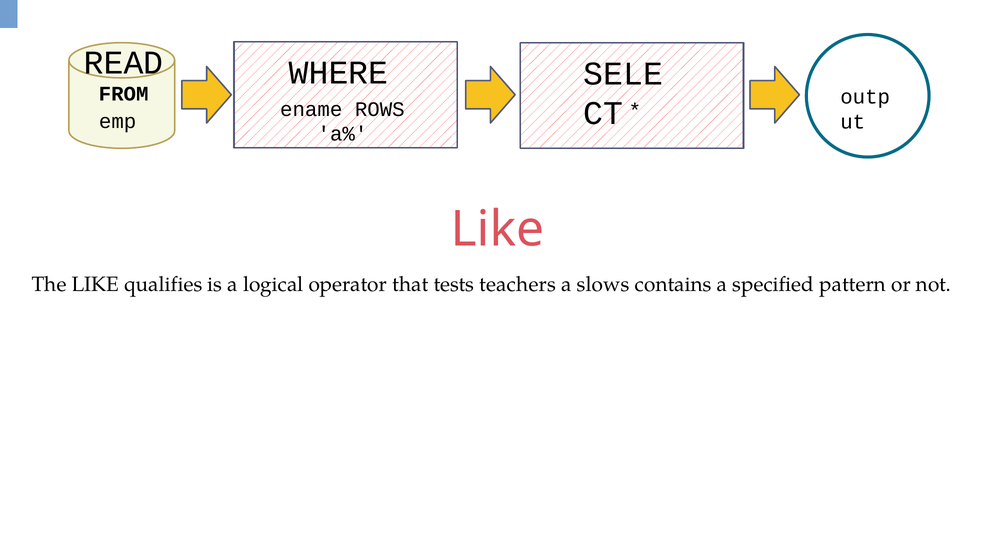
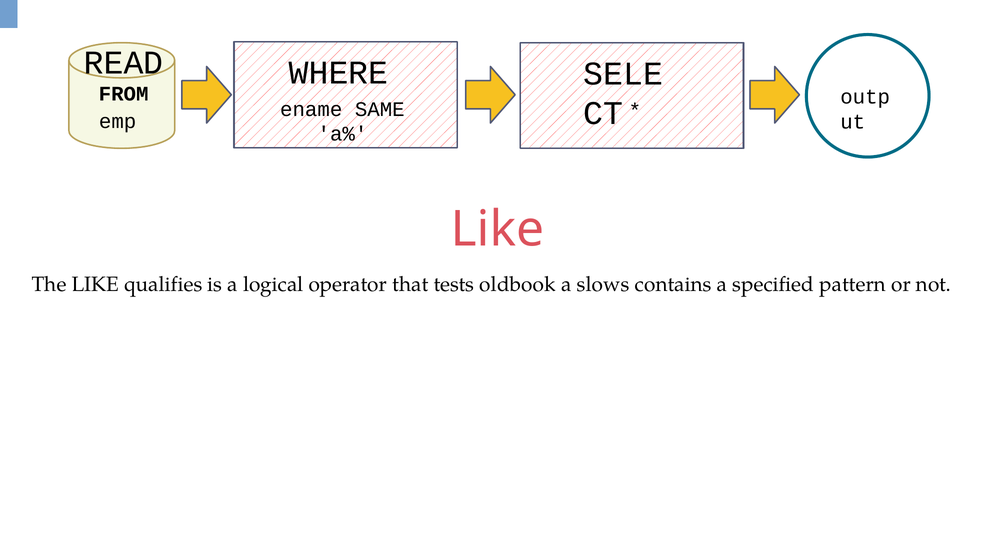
ROWS: ROWS -> SAME
teachers: teachers -> oldbook
